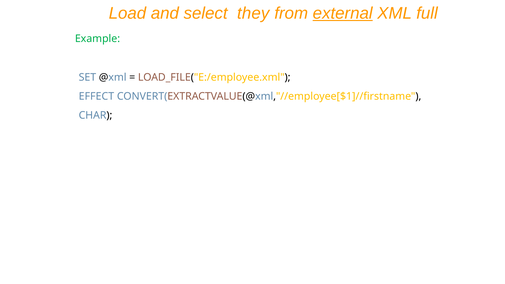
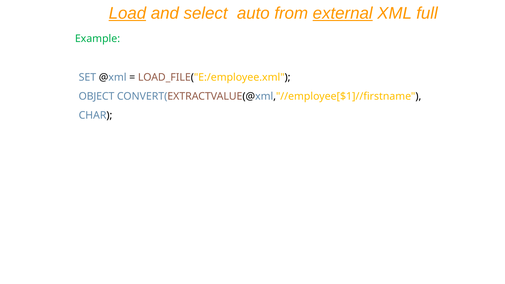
Load underline: none -> present
they: they -> auto
EFFECT: EFFECT -> OBJECT
